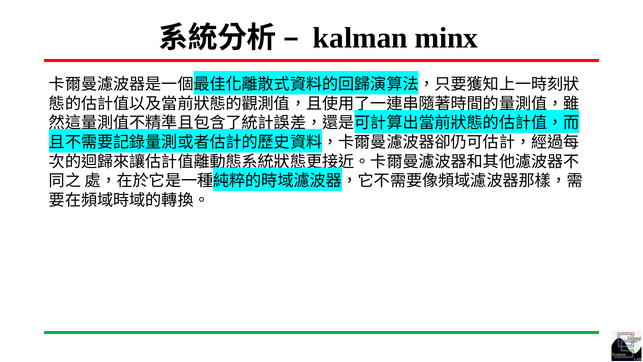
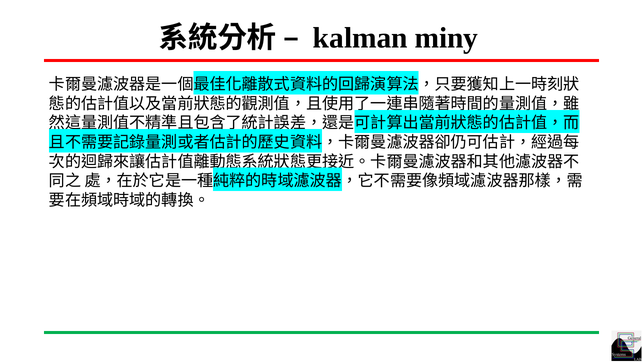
minx: minx -> miny
